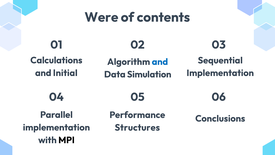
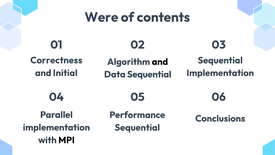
Calculations: Calculations -> Correctness
and at (160, 62) colour: blue -> black
Data Simulation: Simulation -> Sequential
Structures at (137, 127): Structures -> Sequential
